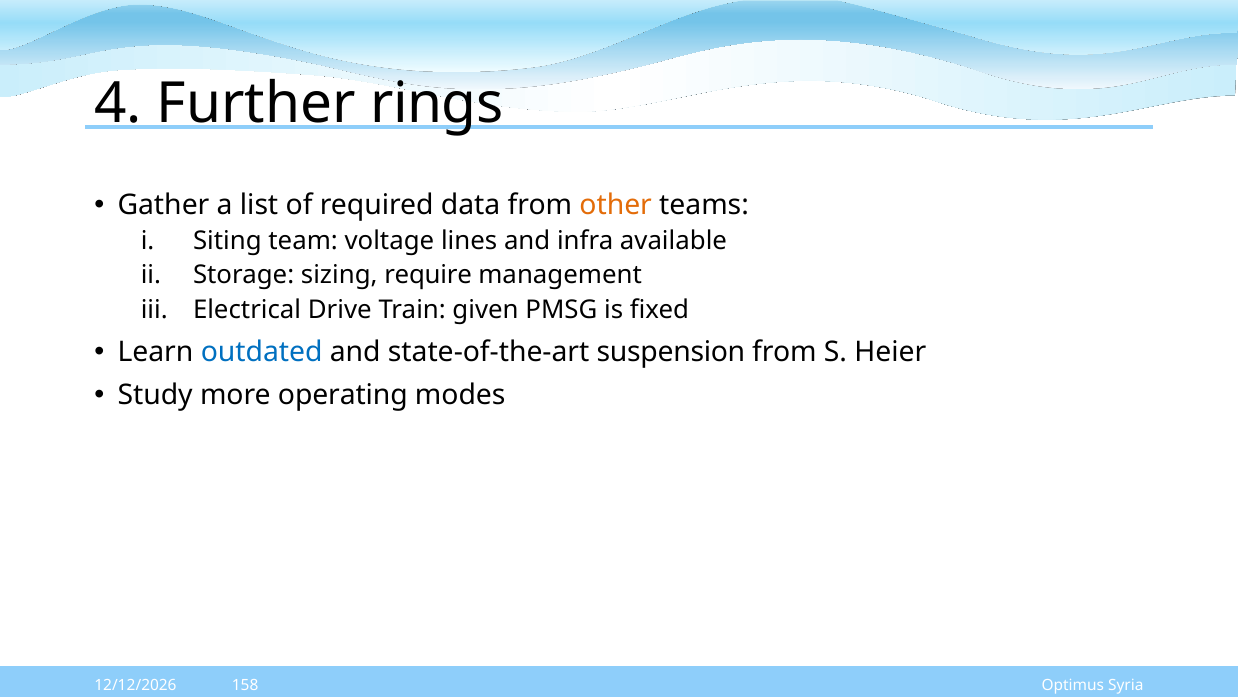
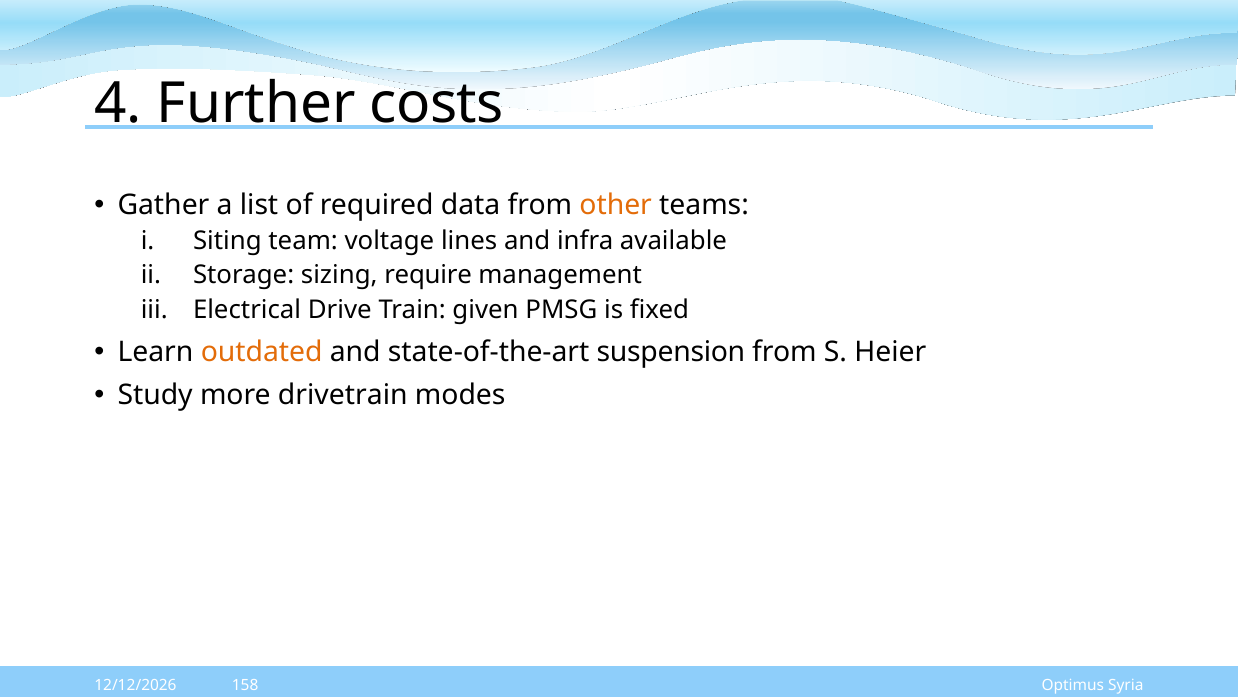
rings: rings -> costs
outdated colour: blue -> orange
operating: operating -> drivetrain
